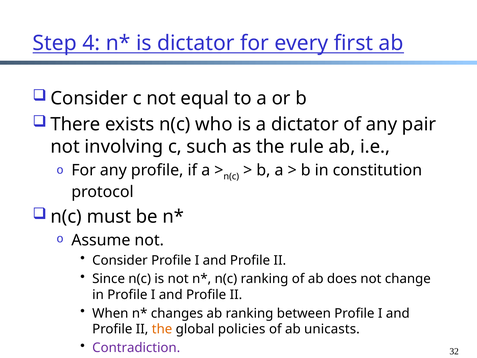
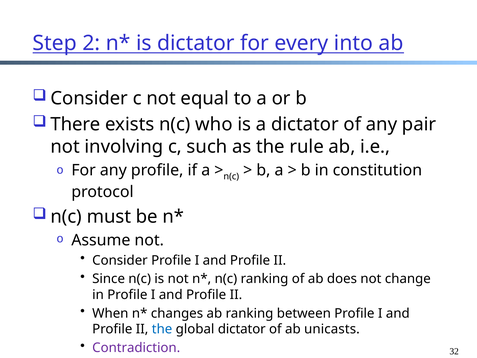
4: 4 -> 2
first: first -> into
the at (162, 329) colour: orange -> blue
global policies: policies -> dictator
